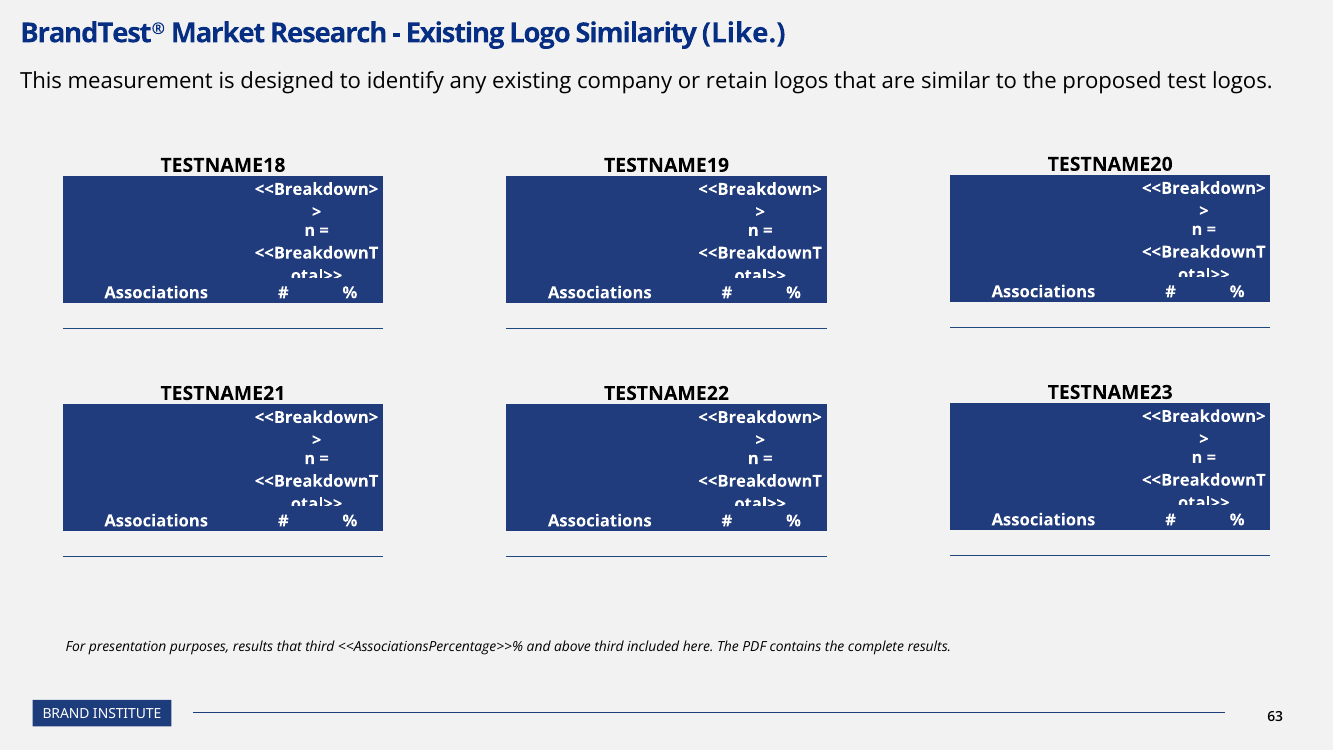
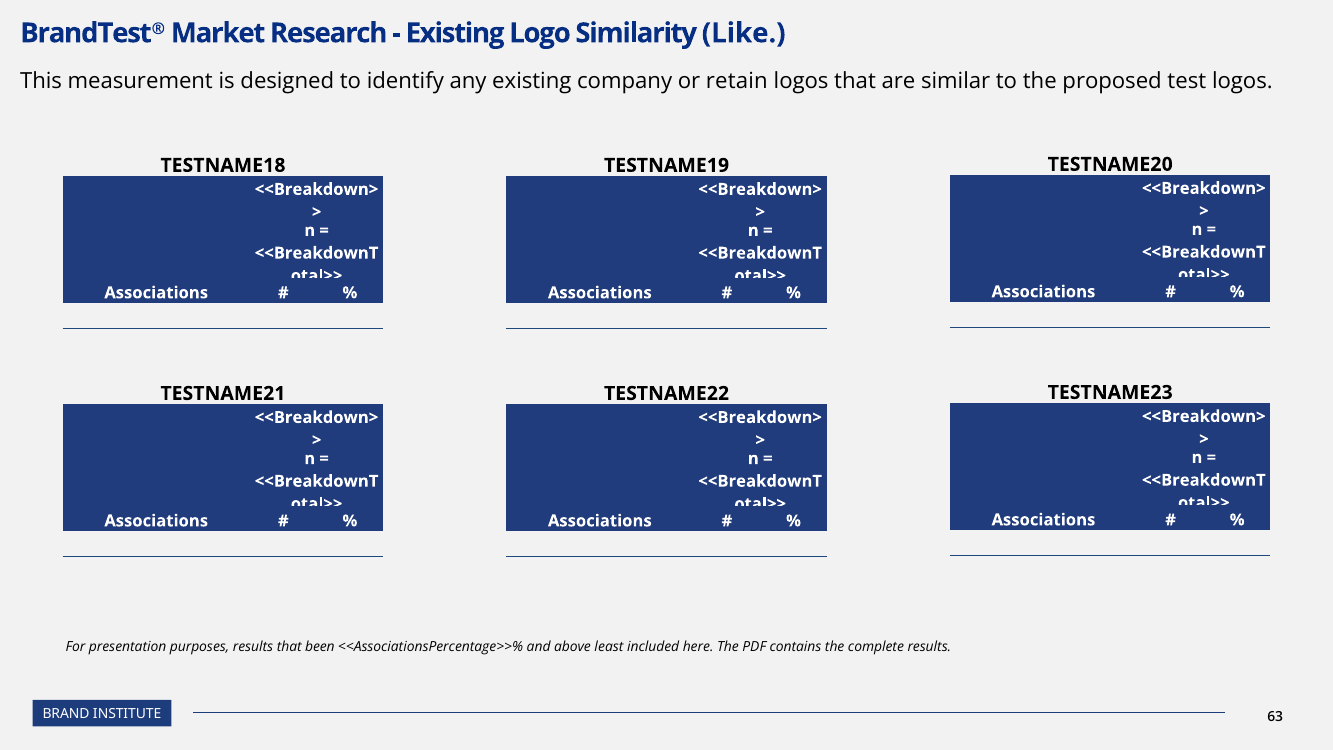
that third: third -> been
above third: third -> least
